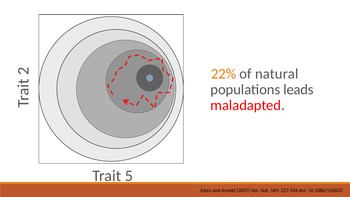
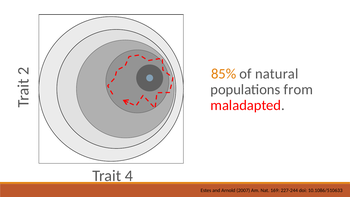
22%: 22% -> 85%
leads: leads -> from
5: 5 -> 4
